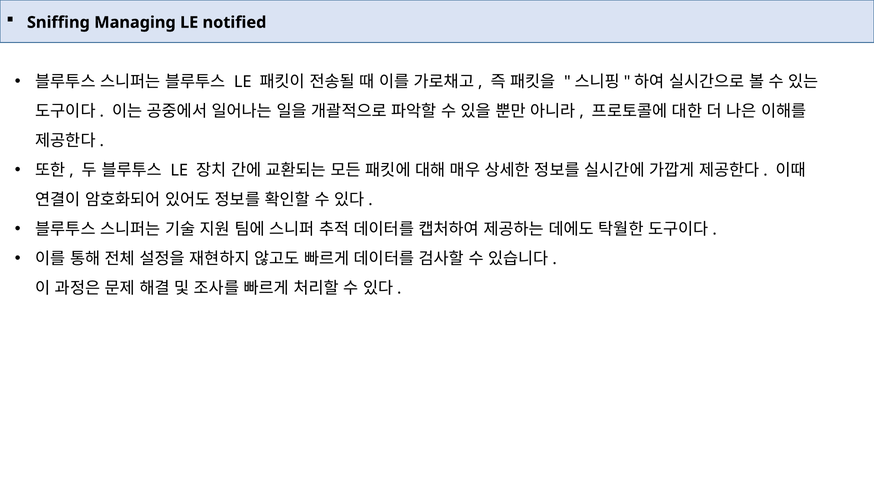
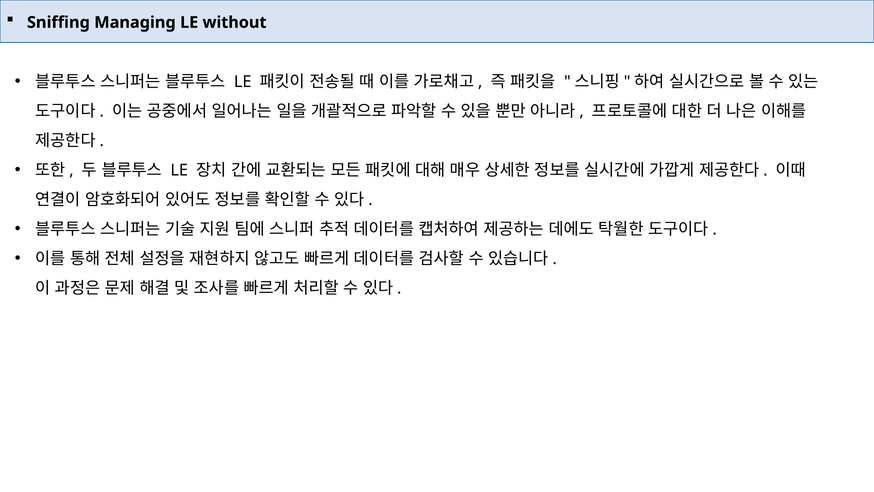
notified: notified -> without
